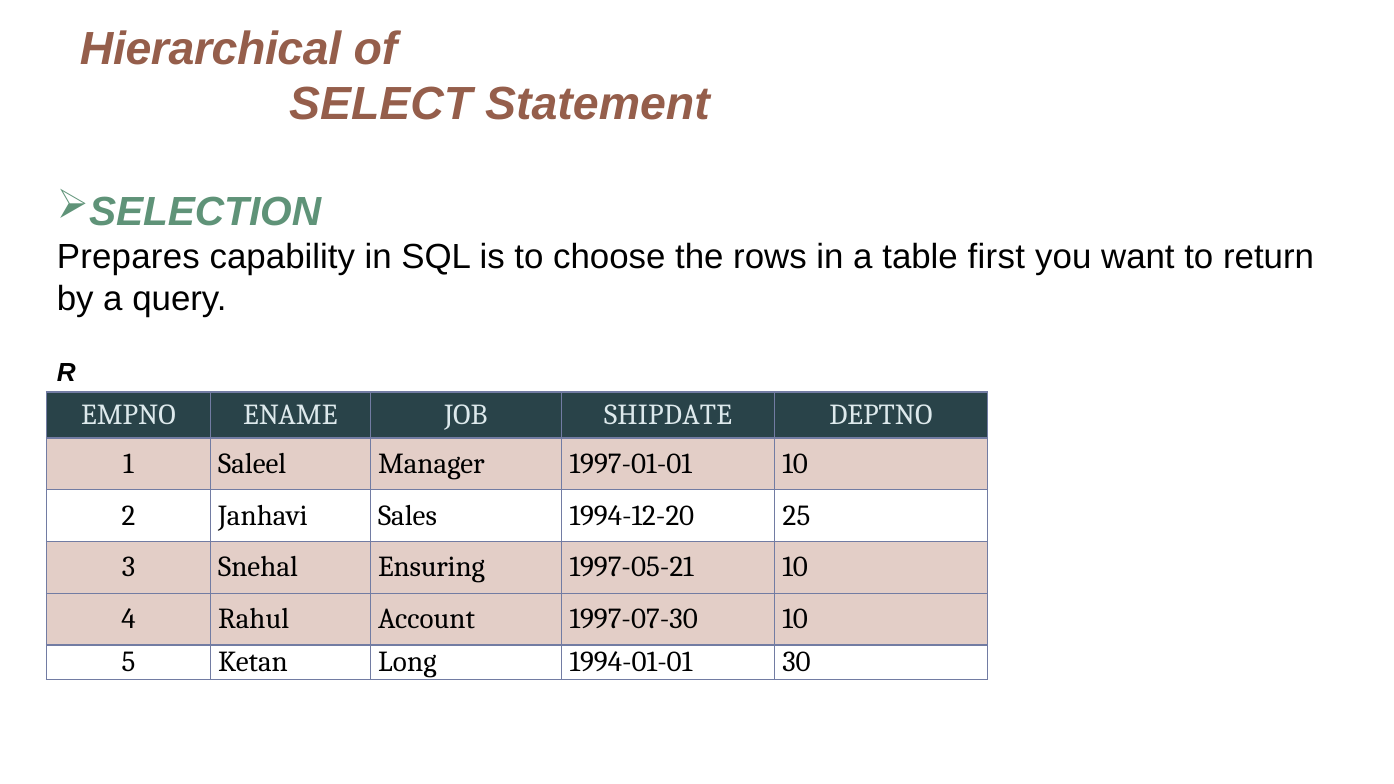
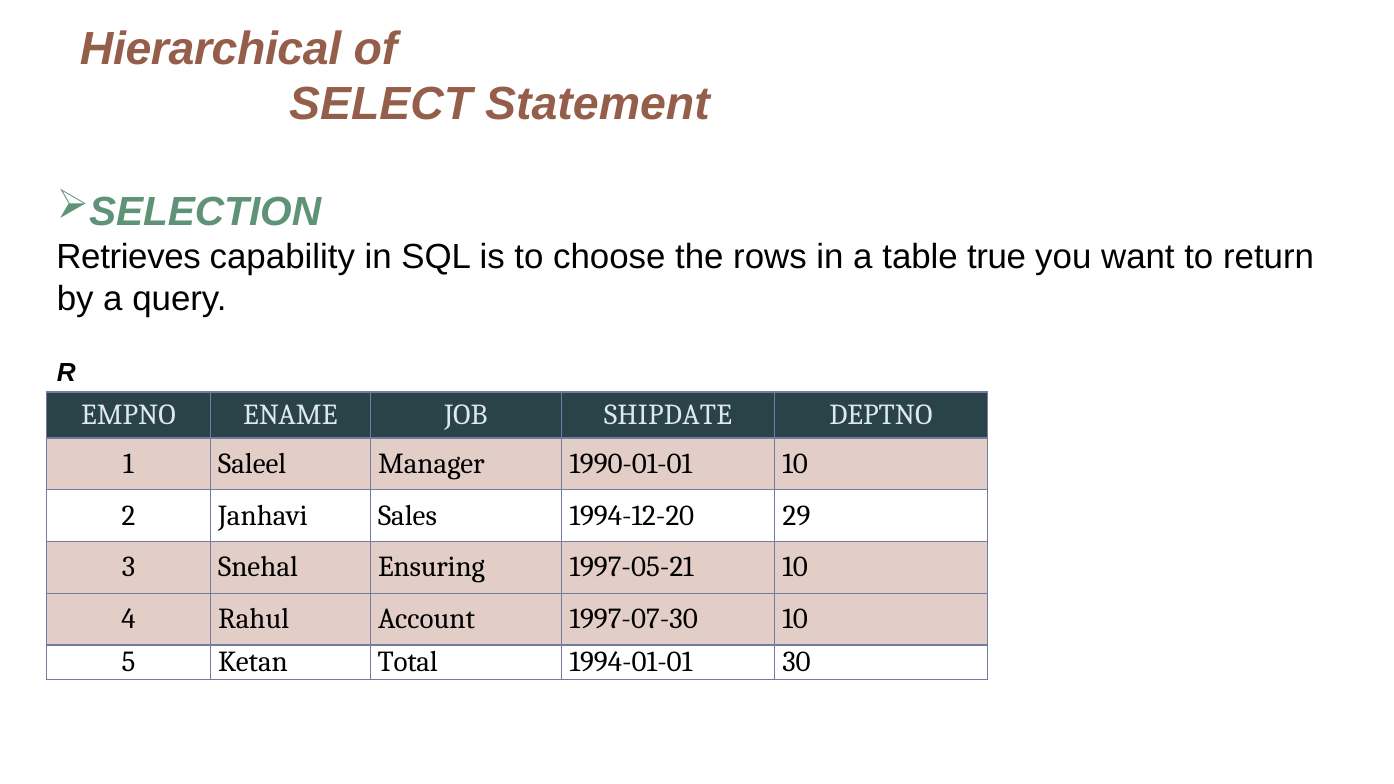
Prepares: Prepares -> Retrieves
first: first -> true
1997-01-01: 1997-01-01 -> 1990-01-01
25: 25 -> 29
Long: Long -> Total
